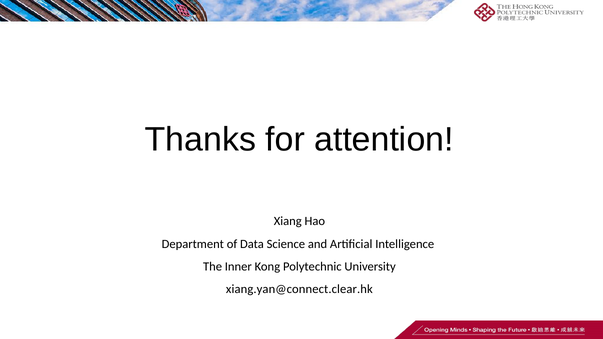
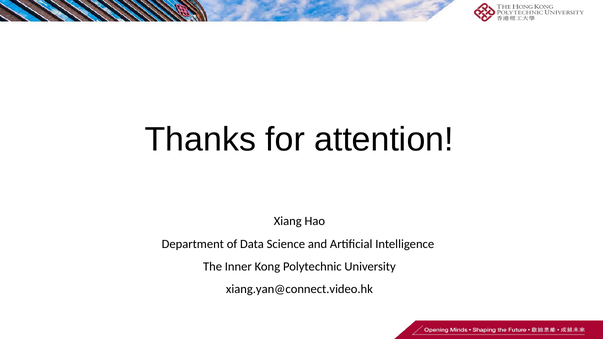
xiang.yan@connect.clear.hk: xiang.yan@connect.clear.hk -> xiang.yan@connect.video.hk
